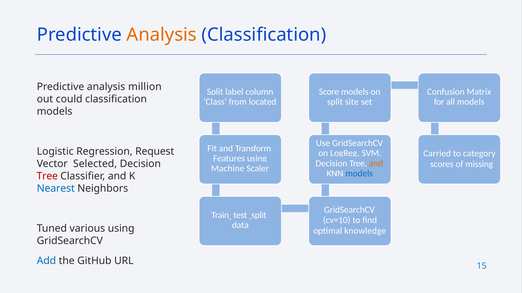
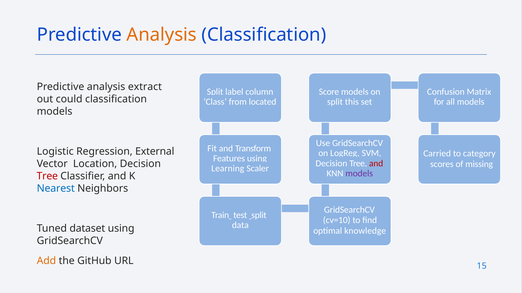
million: million -> extract
site: site -> this
Request: Request -> External
and at (376, 164) colour: orange -> red
Selected: Selected -> Location
Machine: Machine -> Learning
models at (359, 174) colour: blue -> purple
various: various -> dataset
Add colour: blue -> orange
